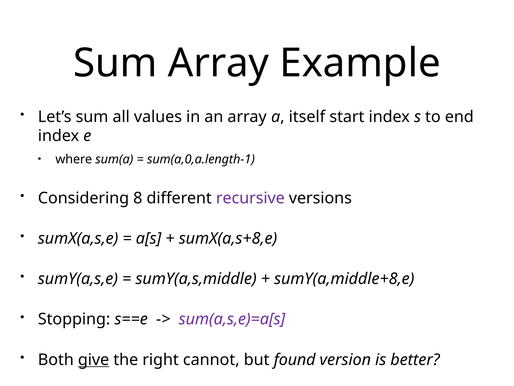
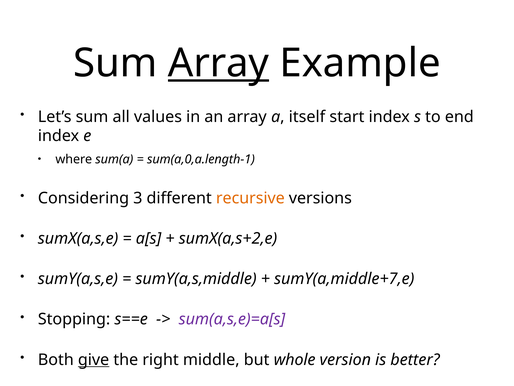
Array at (219, 63) underline: none -> present
8: 8 -> 3
recursive colour: purple -> orange
sumX(a,s+8,e: sumX(a,s+8,e -> sumX(a,s+2,e
sumY(a,middle+8,e: sumY(a,middle+8,e -> sumY(a,middle+7,e
cannot: cannot -> middle
found: found -> whole
